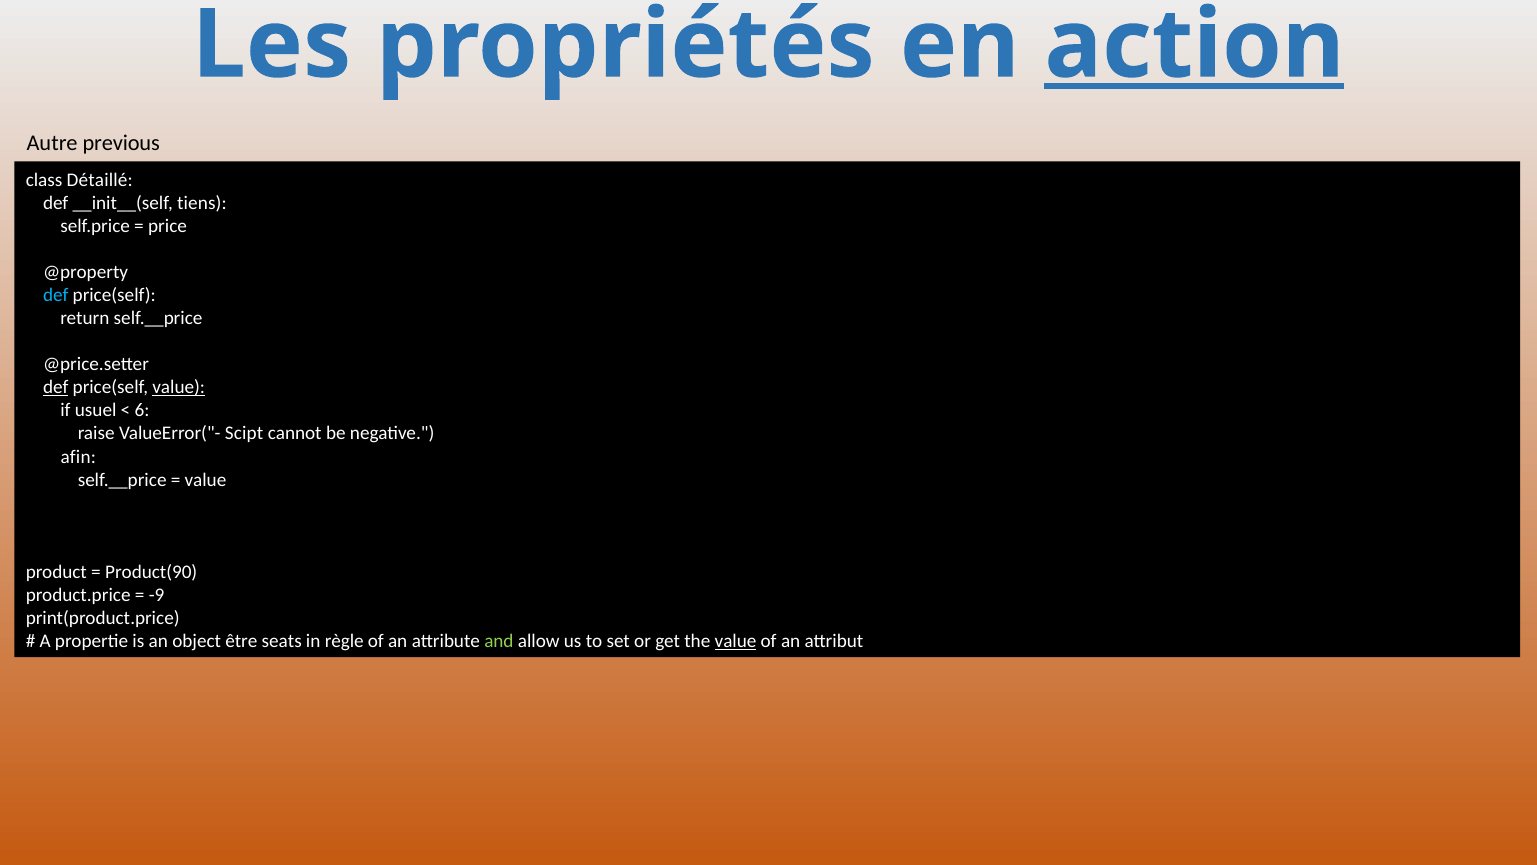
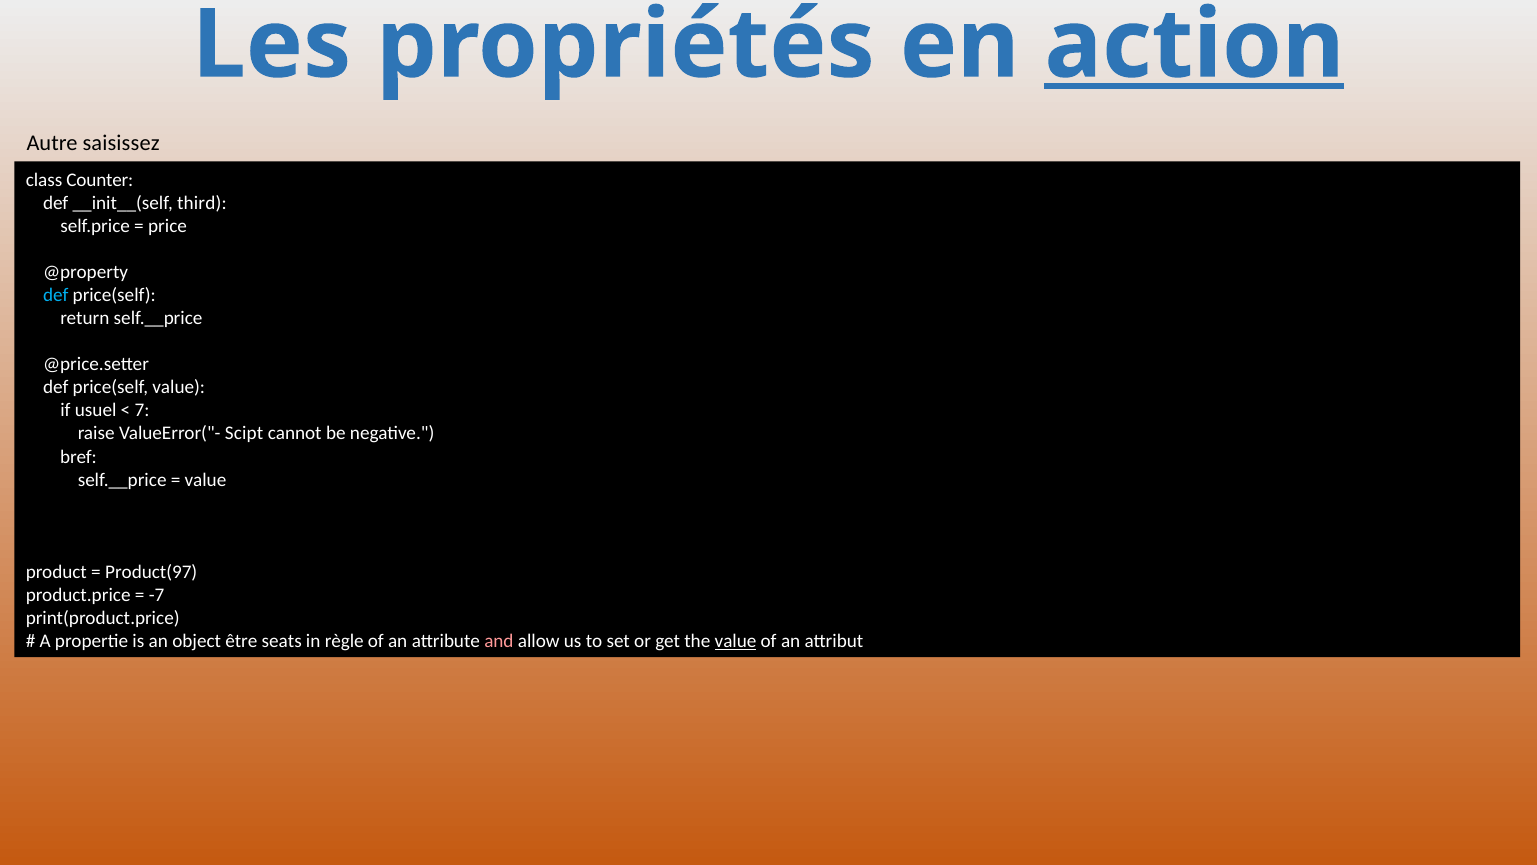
previous: previous -> saisissez
Détaillé: Détaillé -> Counter
tiens: tiens -> third
def at (56, 387) underline: present -> none
value at (179, 387) underline: present -> none
6: 6 -> 7
afin: afin -> bref
Product(90: Product(90 -> Product(97
-9: -9 -> -7
and colour: light green -> pink
